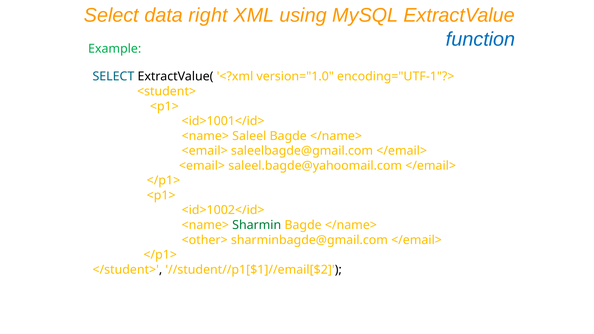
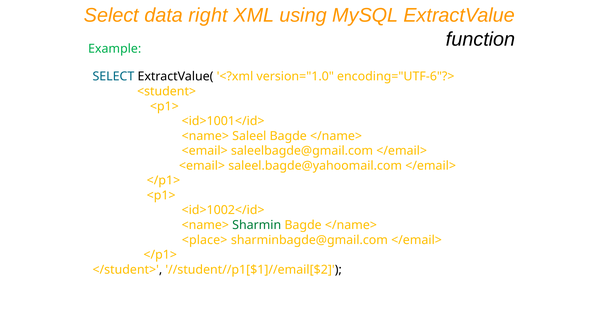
function colour: blue -> black
encoding="UTF-1"?>: encoding="UTF-1"?> -> encoding="UTF-6"?>
<other>: <other> -> <place>
